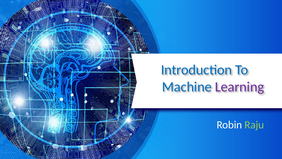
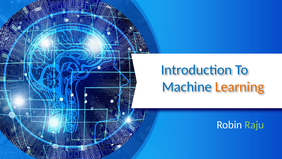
Learning colour: purple -> orange
